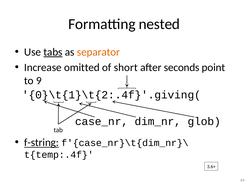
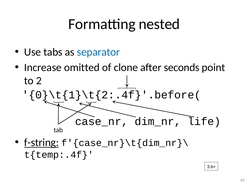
tabs underline: present -> none
separator colour: orange -> blue
short: short -> clone
9: 9 -> 2
0}\t{1}\t{2:.4f}'.giving(: 0}\t{1}\t{2:.4f}'.giving( -> 0}\t{1}\t{2:.4f}'.before(
glob: glob -> life
